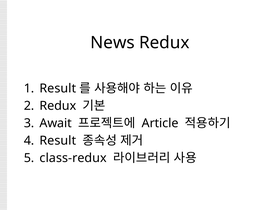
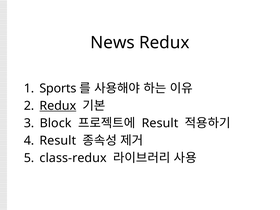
Result at (58, 88): Result -> Sports
Redux at (58, 106) underline: none -> present
Await: Await -> Block
Article at (160, 123): Article -> Result
